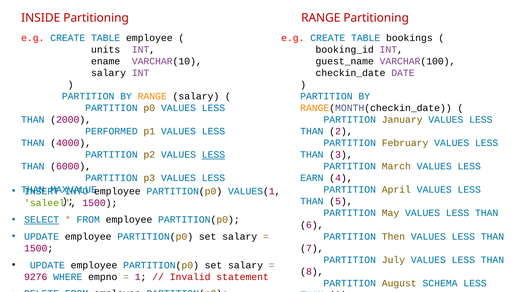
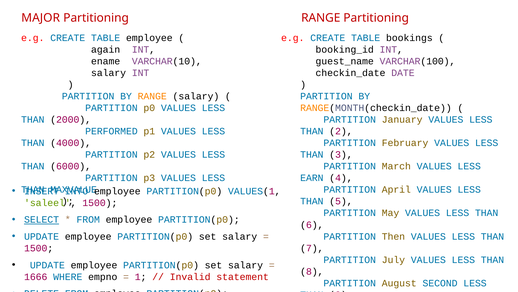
INSIDE: INSIDE -> MAJOR
units: units -> again
LESS at (213, 154) underline: present -> none
9276: 9276 -> 1666
SCHEMA: SCHEMA -> SECOND
